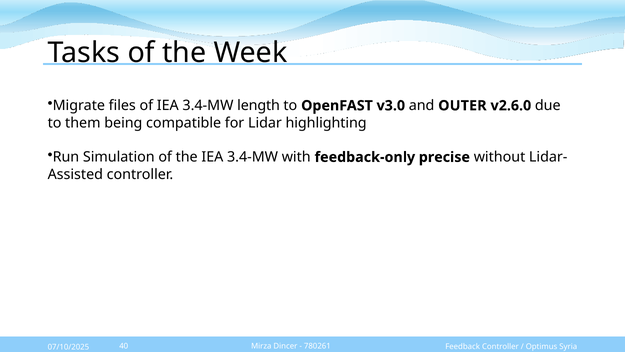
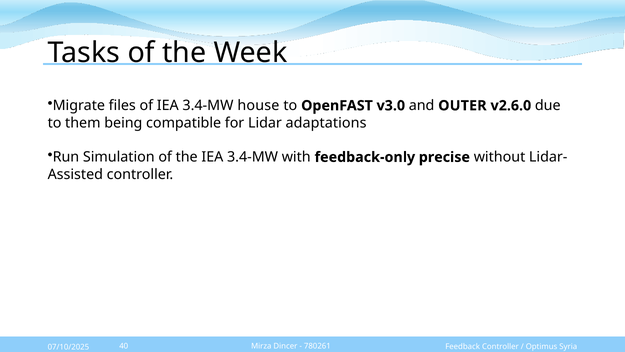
length: length -> house
highlighting: highlighting -> adaptations
